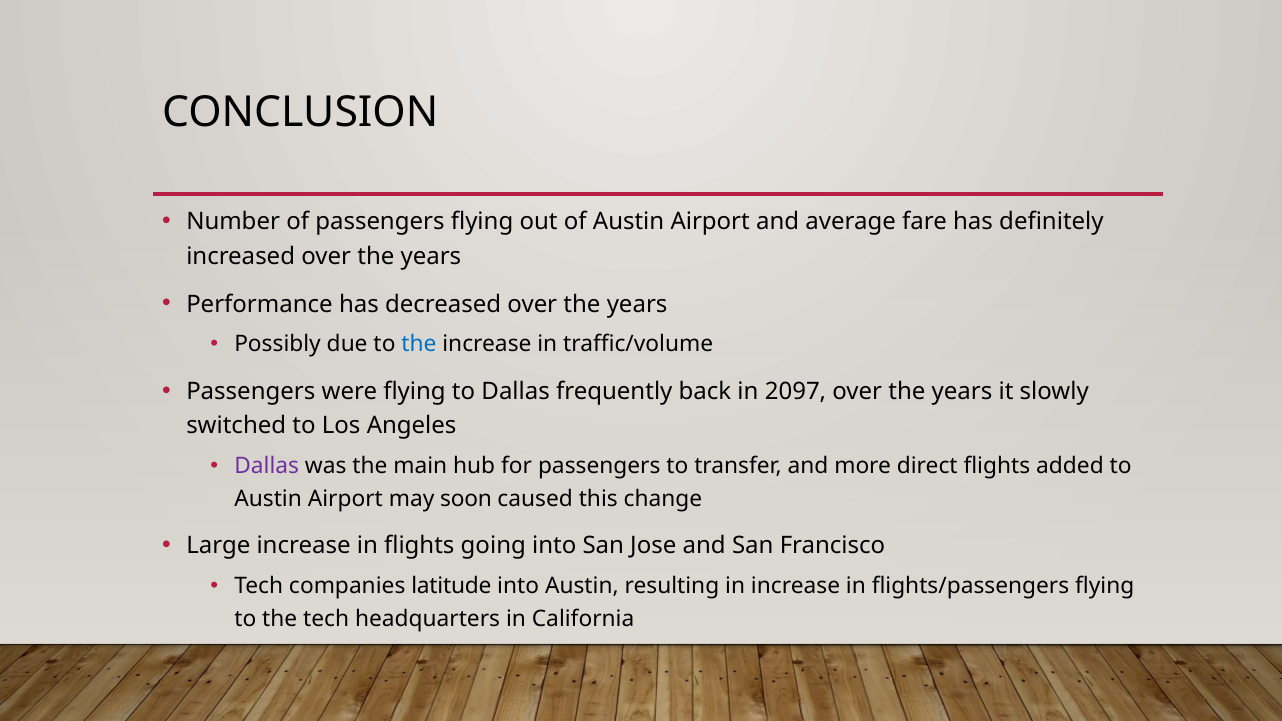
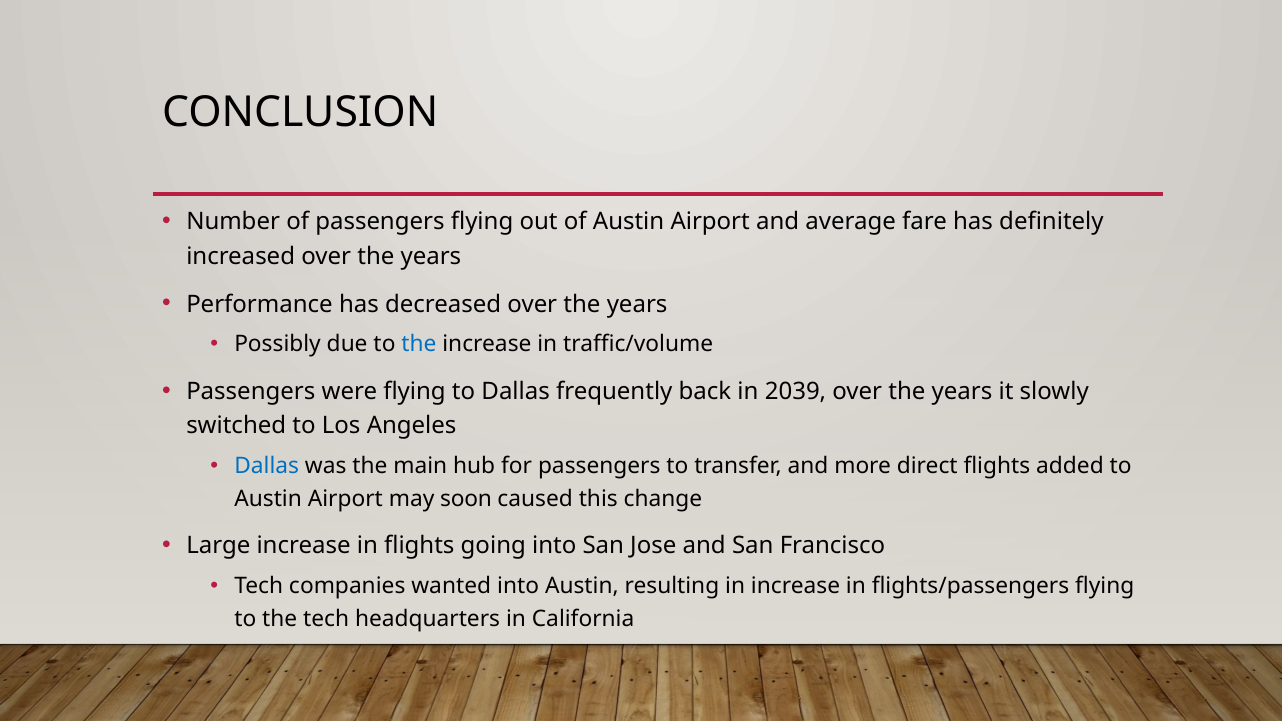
2097: 2097 -> 2039
Dallas at (267, 466) colour: purple -> blue
latitude: latitude -> wanted
